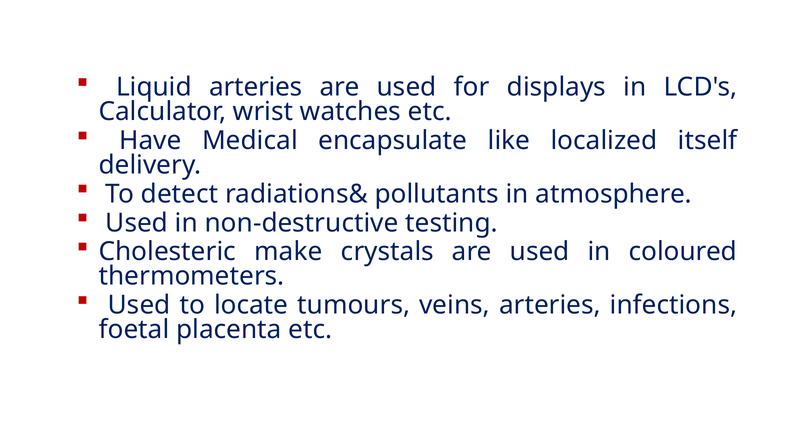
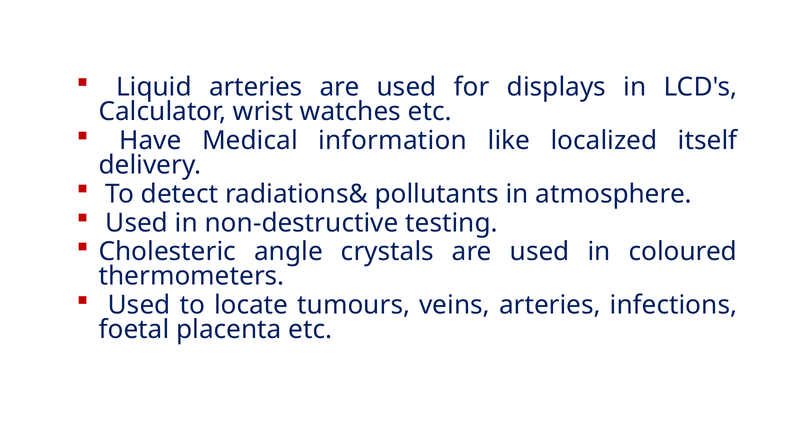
encapsulate: encapsulate -> information
make: make -> angle
